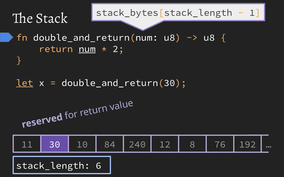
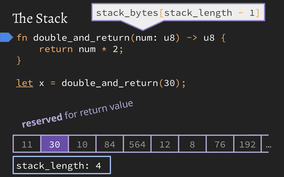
num underline: present -> none
240: 240 -> 564
6: 6 -> 4
